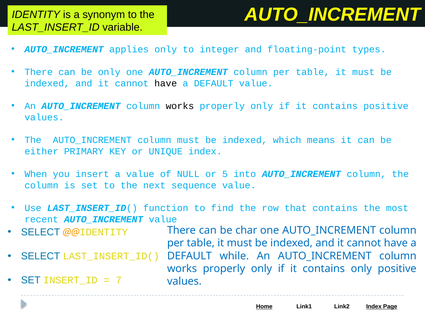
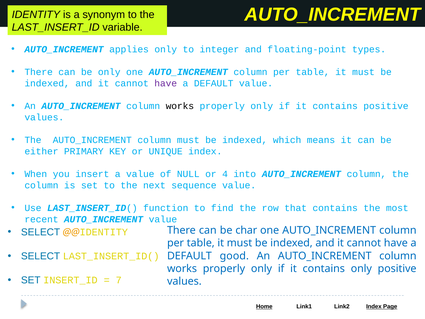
have at (166, 83) colour: black -> purple
5: 5 -> 4
while: while -> good
